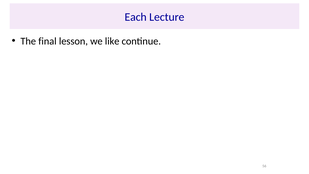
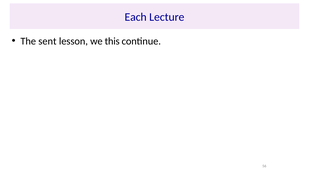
final: final -> sent
like: like -> this
